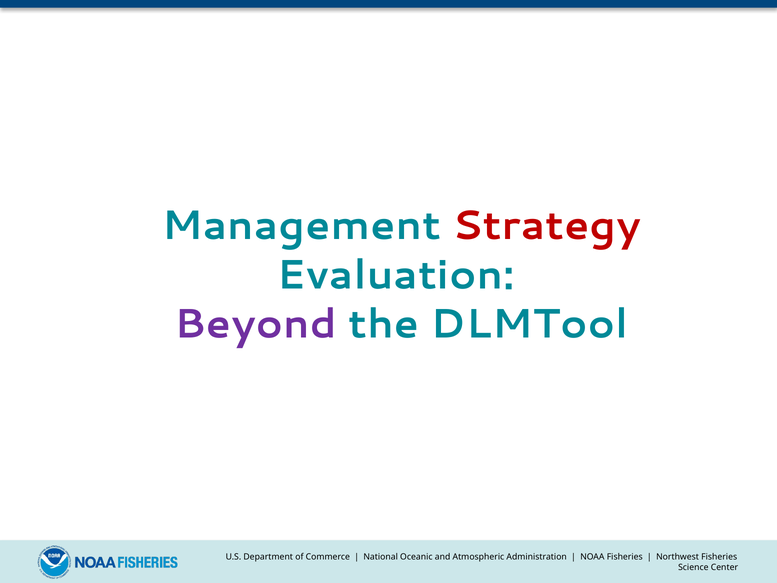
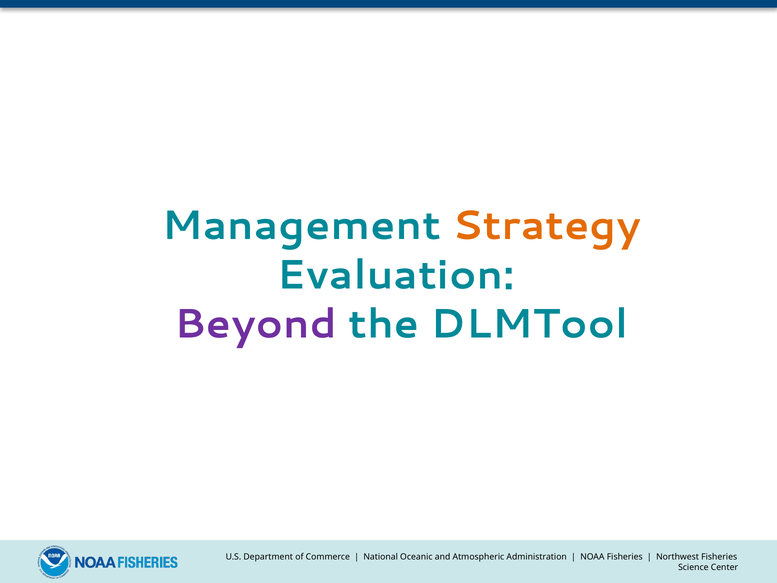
Strategy colour: red -> orange
